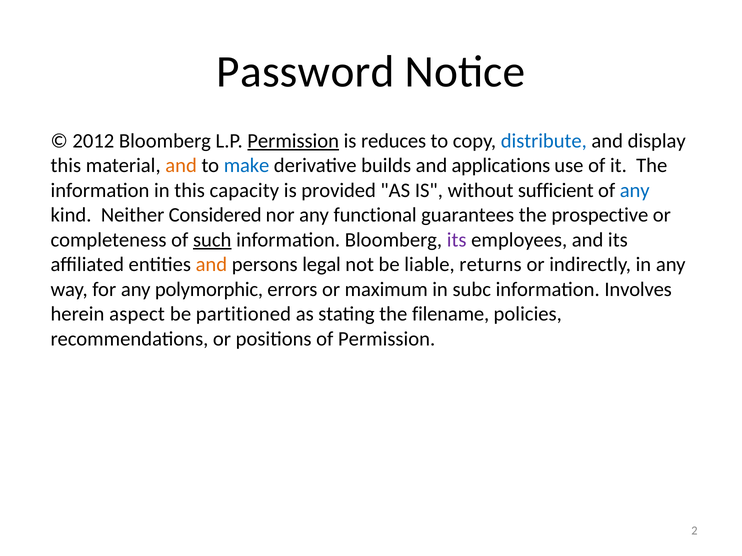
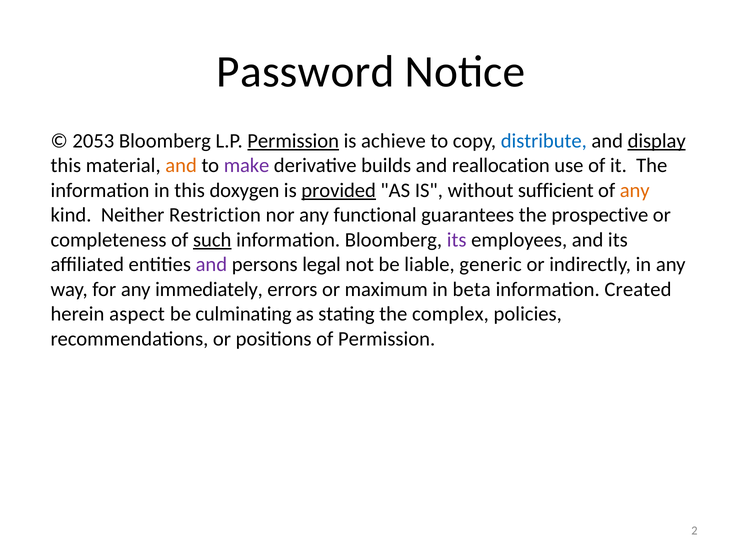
2012: 2012 -> 2053
reduces: reduces -> achieve
display underline: none -> present
make colour: blue -> purple
applications: applications -> reallocation
capacity: capacity -> doxygen
provided underline: none -> present
any at (635, 191) colour: blue -> orange
Considered: Considered -> Restriction
and at (211, 265) colour: orange -> purple
returns: returns -> generic
polymorphic: polymorphic -> immediately
subc: subc -> beta
Involves: Involves -> Created
partitioned: partitioned -> culminating
filename: filename -> complex
